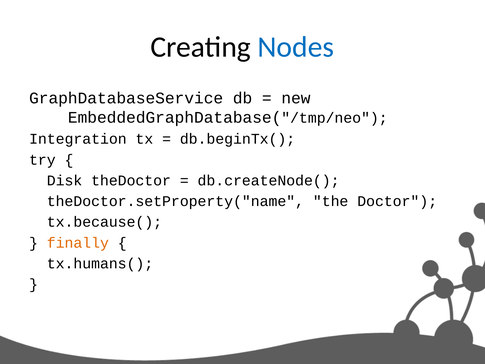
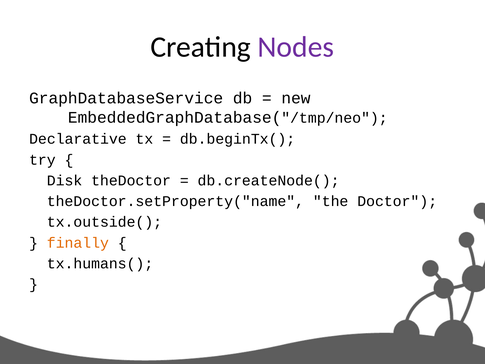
Nodes colour: blue -> purple
Integration: Integration -> Declarative
tx.because(: tx.because( -> tx.outside(
